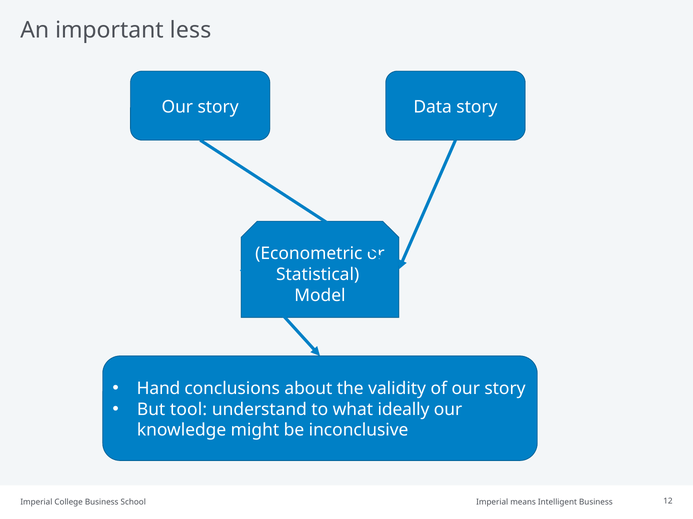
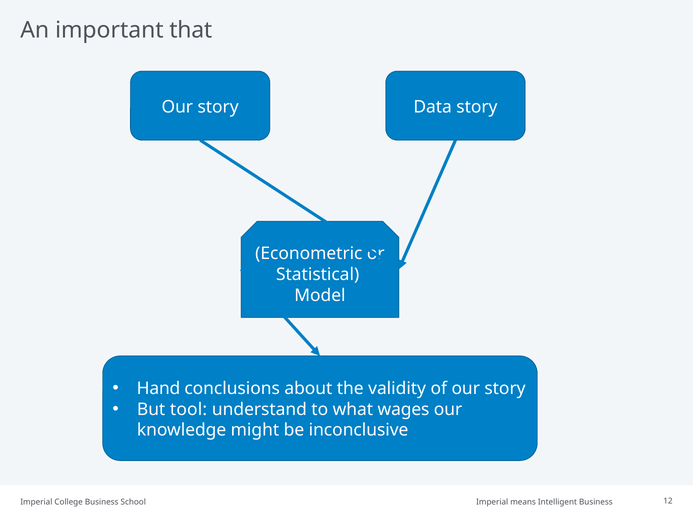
less: less -> that
ideally: ideally -> wages
